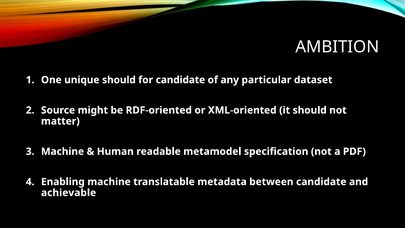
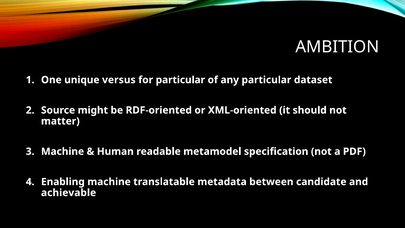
unique should: should -> versus
for candidate: candidate -> particular
